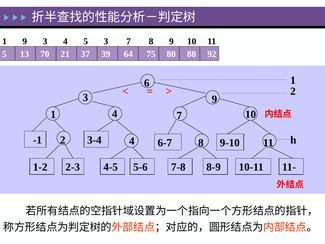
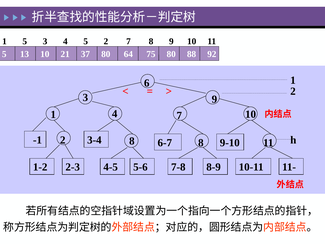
1 9: 9 -> 5
5 3: 3 -> 2
13 70: 70 -> 10
37 39: 39 -> 80
2 4: 4 -> 8
